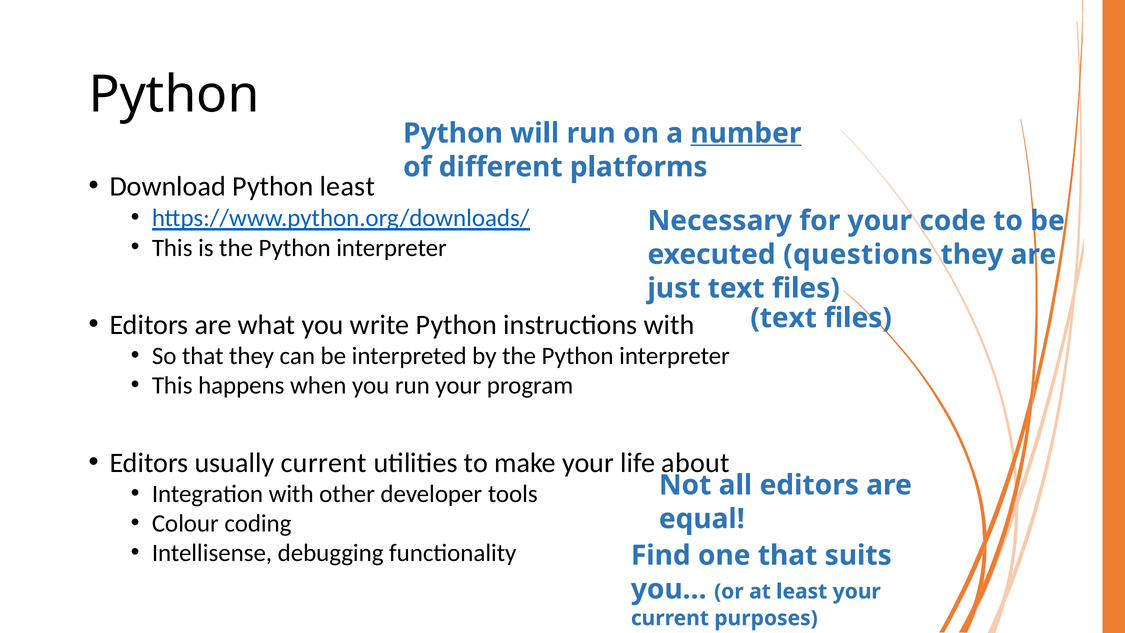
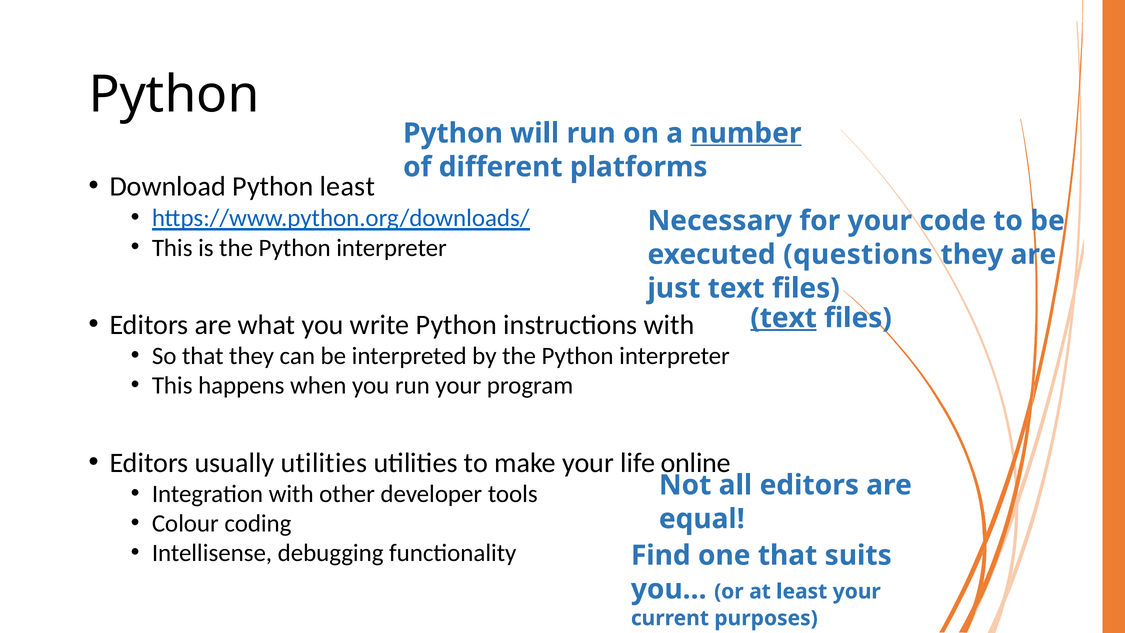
text at (784, 318) underline: none -> present
usually current: current -> utilities
about: about -> online
